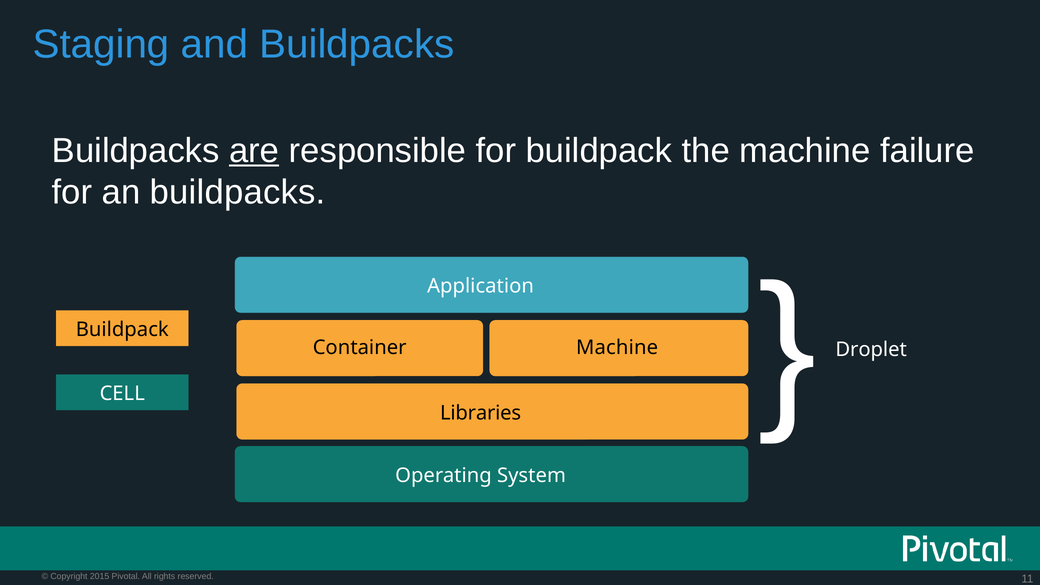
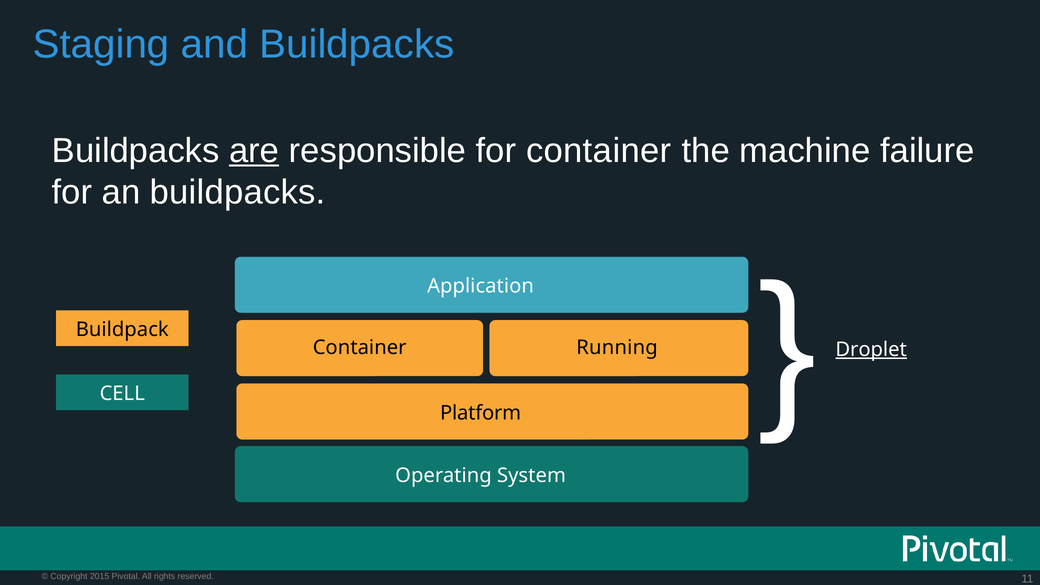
for buildpack: buildpack -> container
Droplet underline: none -> present
Machine at (617, 348): Machine -> Running
Libraries: Libraries -> Platform
